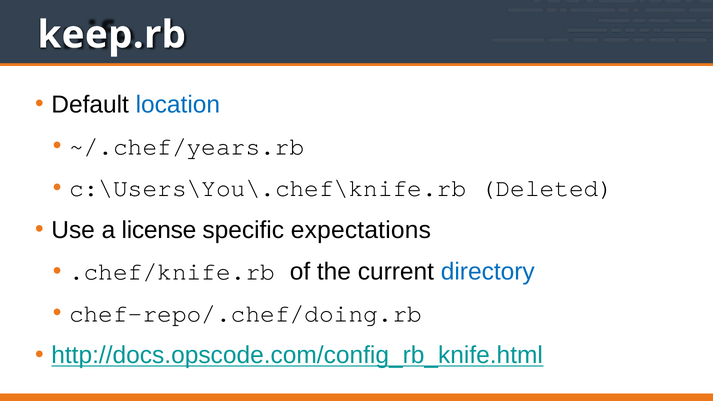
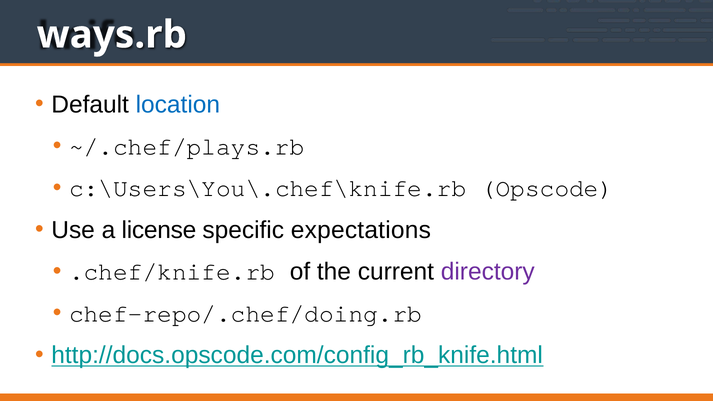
keep.rb: keep.rb -> ways.rb
~/.chef/years.rb: ~/.chef/years.rb -> ~/.chef/plays.rb
Deleted: Deleted -> Opscode
directory colour: blue -> purple
